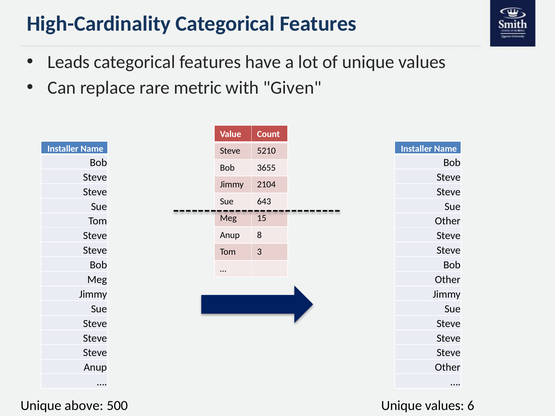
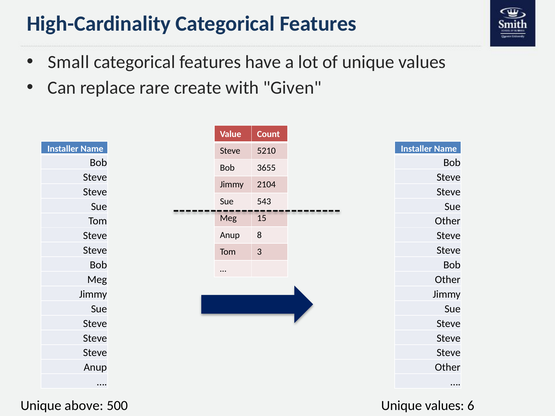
Leads: Leads -> Small
metric: metric -> create
643: 643 -> 543
